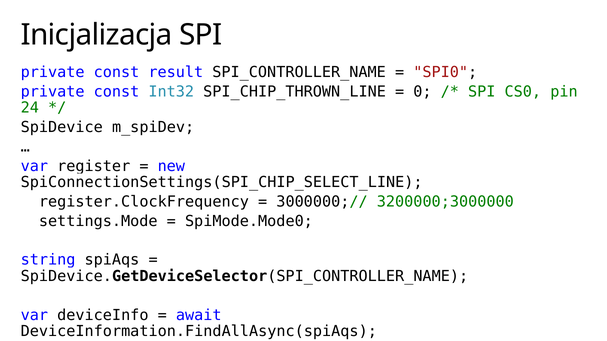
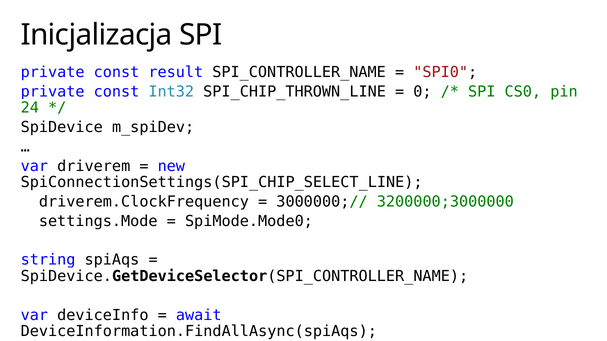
register: register -> driverem
register.ClockFrequency: register.ClockFrequency -> driverem.ClockFrequency
